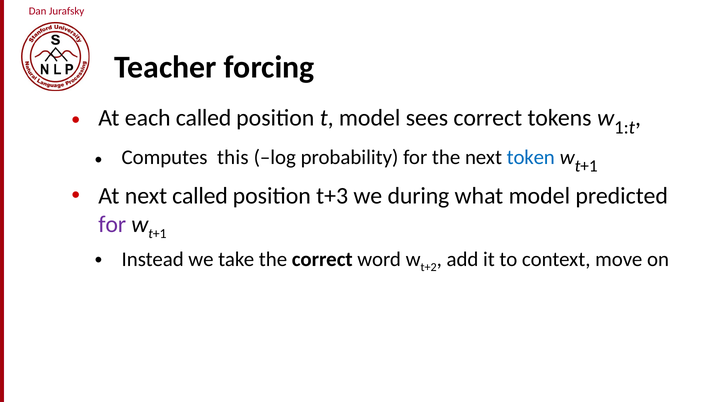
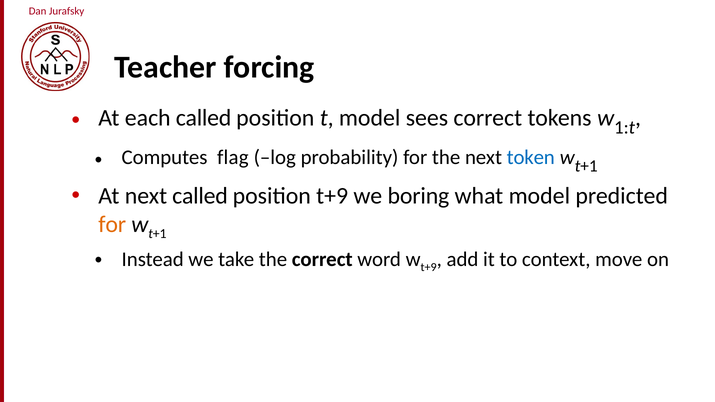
this: this -> flag
position t+3: t+3 -> t+9
during: during -> boring
for at (112, 225) colour: purple -> orange
t+2 at (429, 268): t+2 -> t+9
